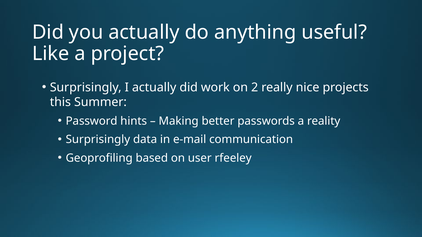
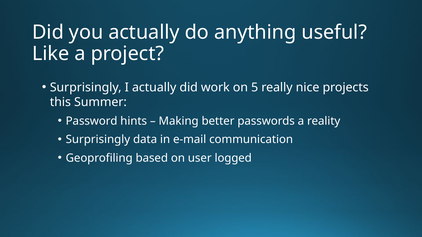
2: 2 -> 5
rfeeley: rfeeley -> logged
